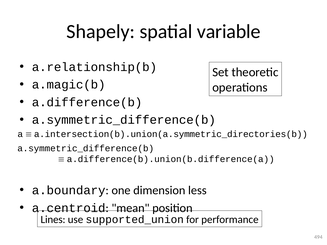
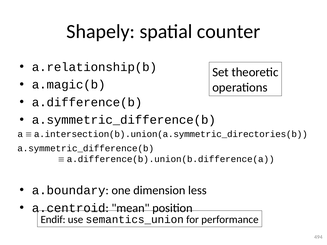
variable: variable -> counter
Lines: Lines -> Endif
supported_union: supported_union -> semantics_union
